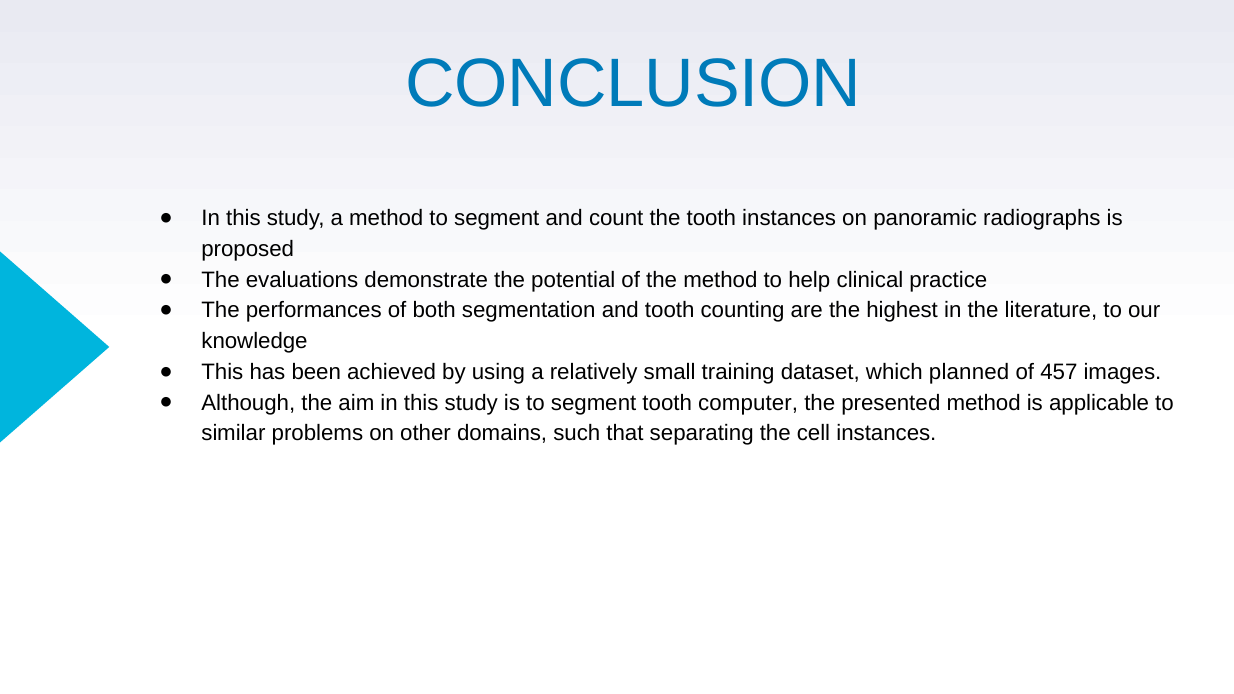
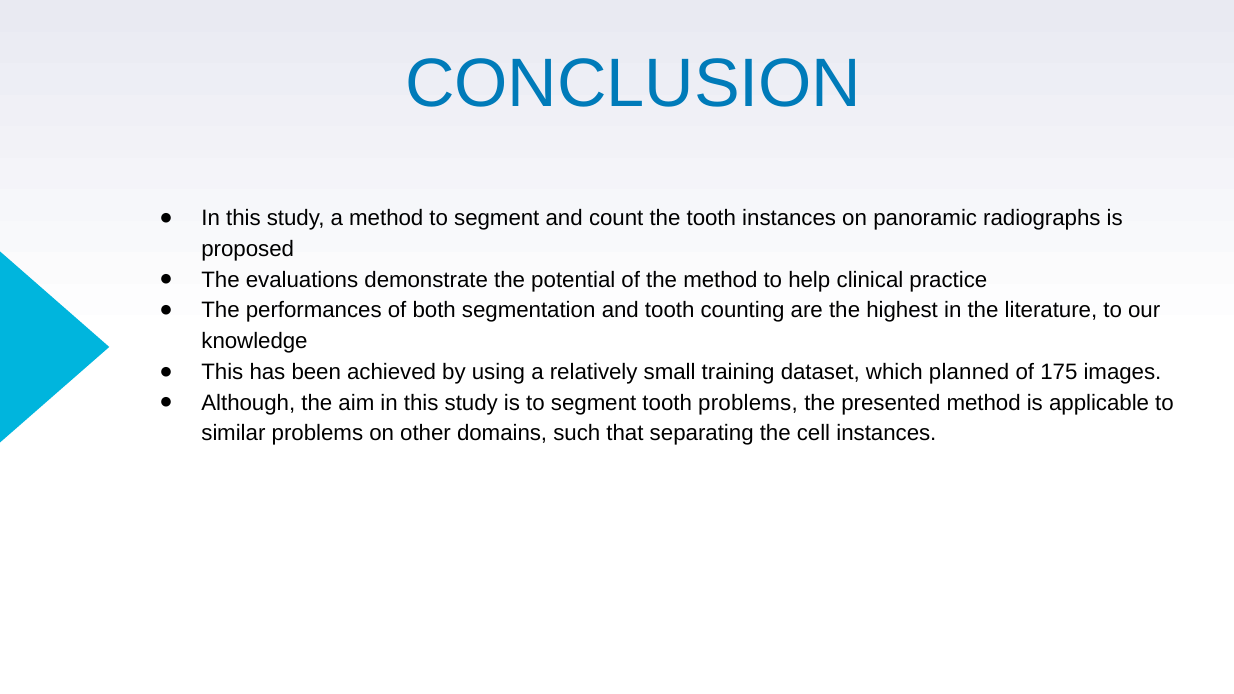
457: 457 -> 175
tooth computer: computer -> problems
